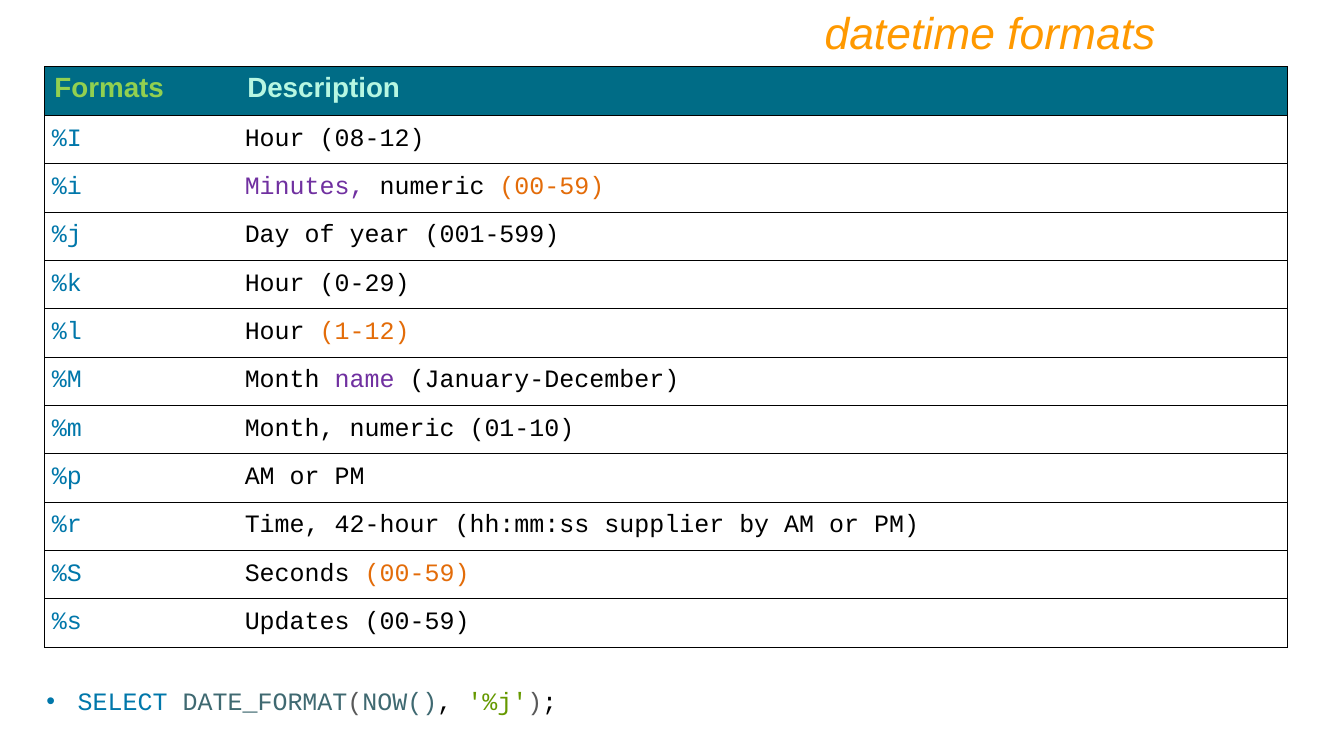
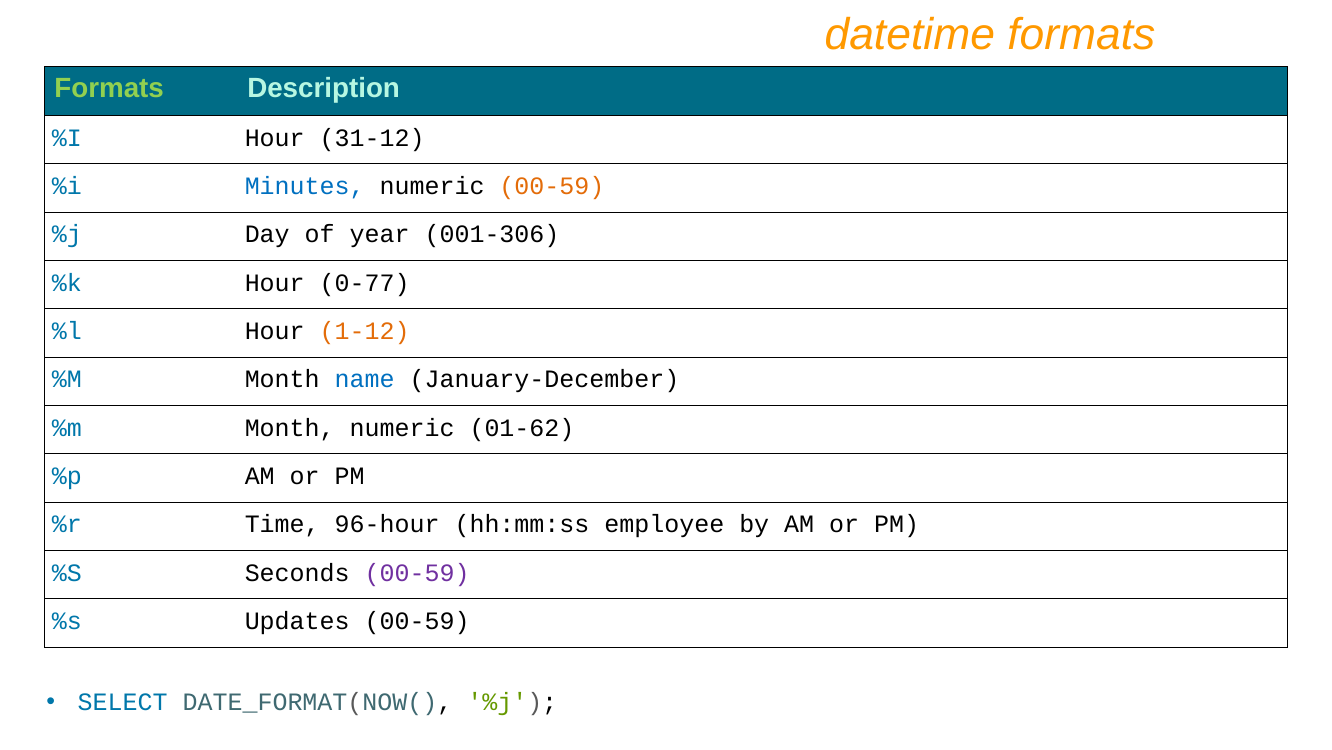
08-12: 08-12 -> 31-12
Minutes colour: purple -> blue
001-599: 001-599 -> 001-306
0-29: 0-29 -> 0-77
name colour: purple -> blue
01-10: 01-10 -> 01-62
42-hour: 42-hour -> 96-hour
supplier: supplier -> employee
00-59 at (417, 572) colour: orange -> purple
